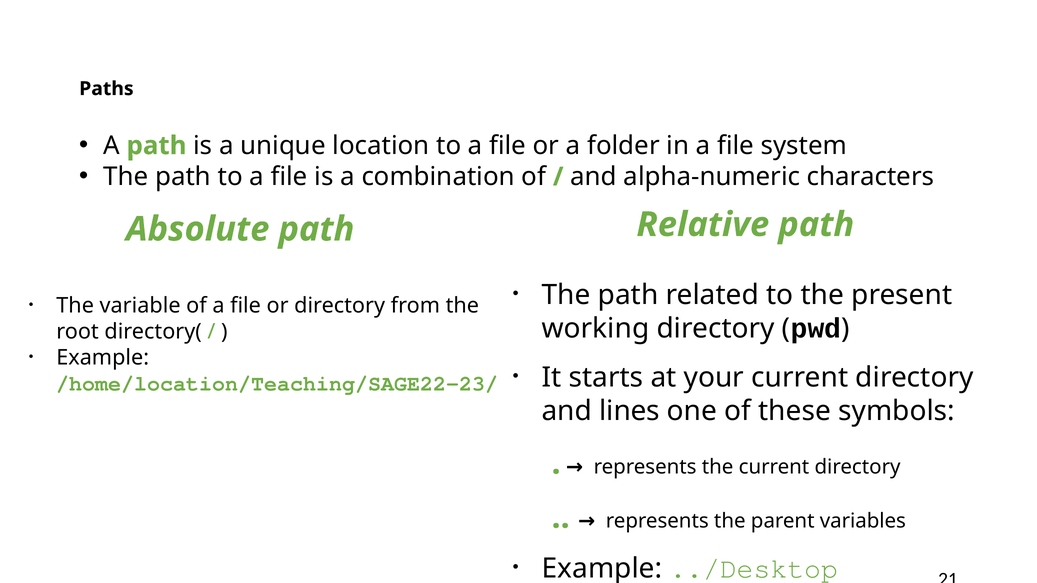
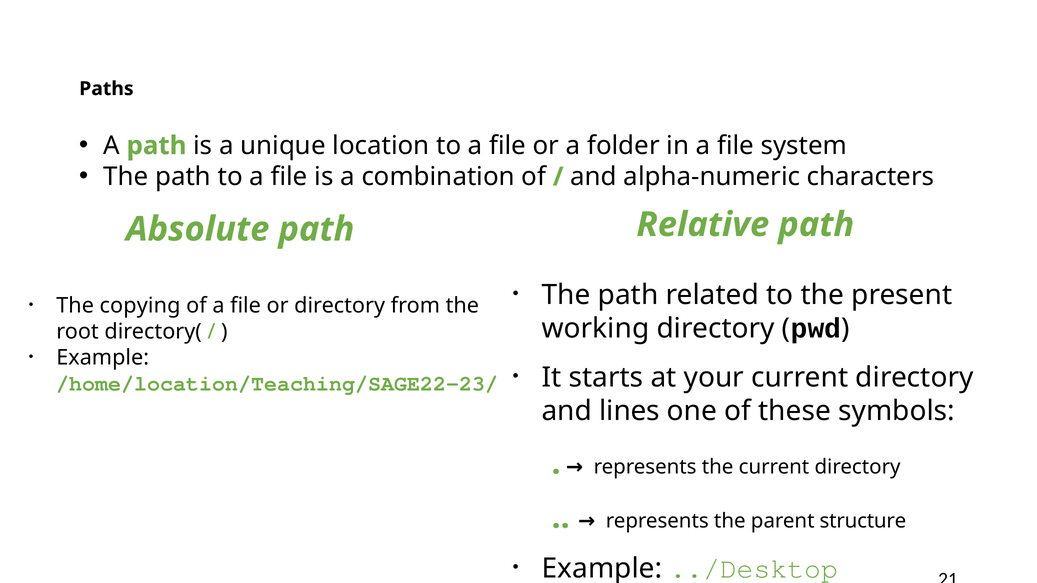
variable: variable -> copying
variables: variables -> structure
